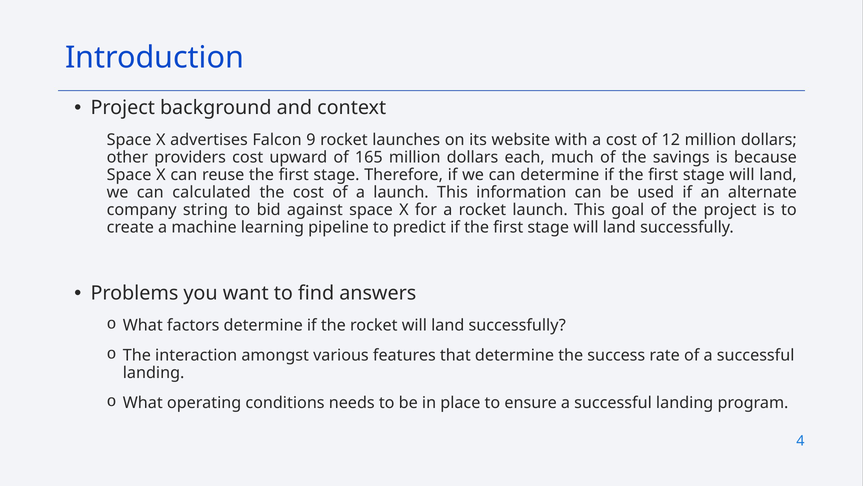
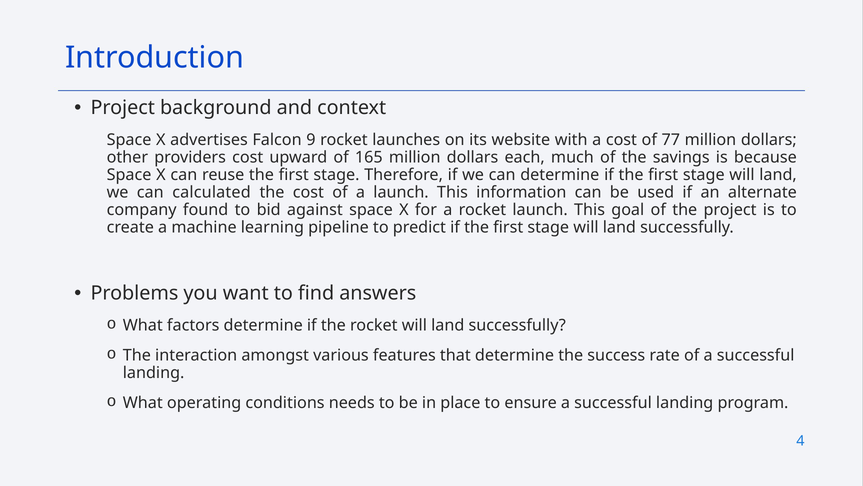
12: 12 -> 77
string: string -> found
